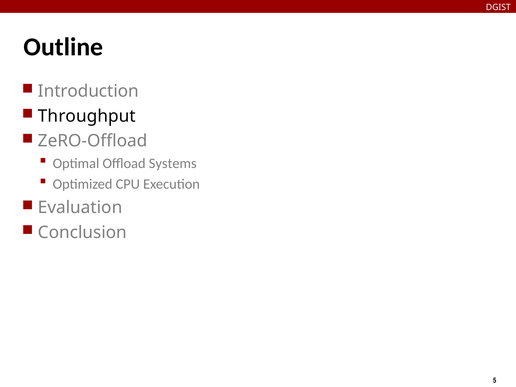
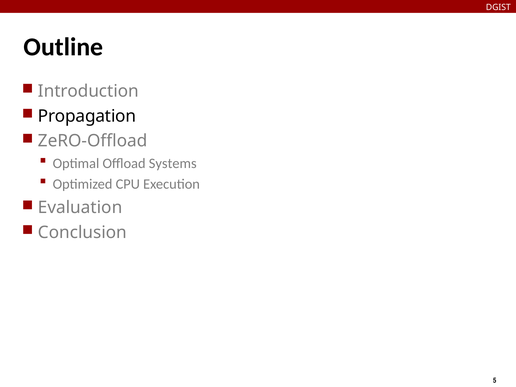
Throughput: Throughput -> Propagation
